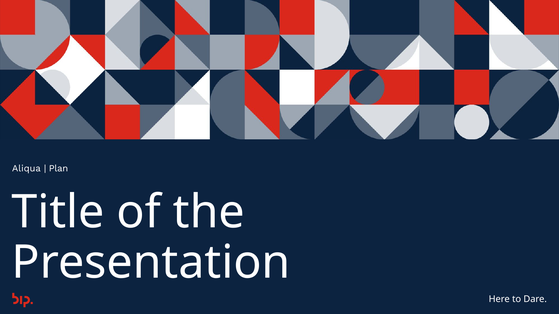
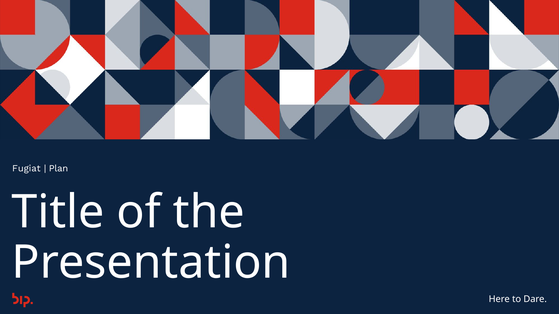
Aliqua: Aliqua -> Fugiat
